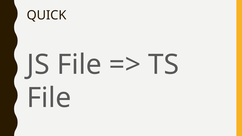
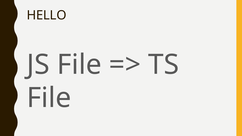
QUICK: QUICK -> HELLO
